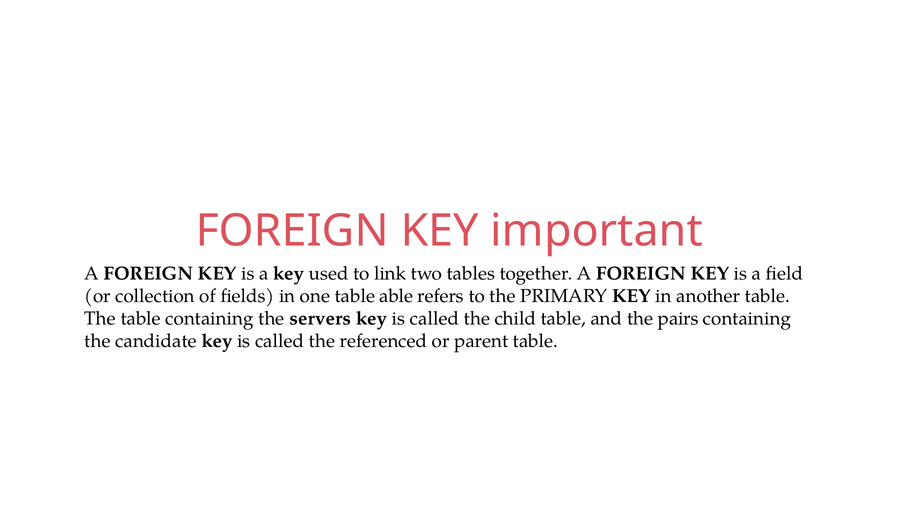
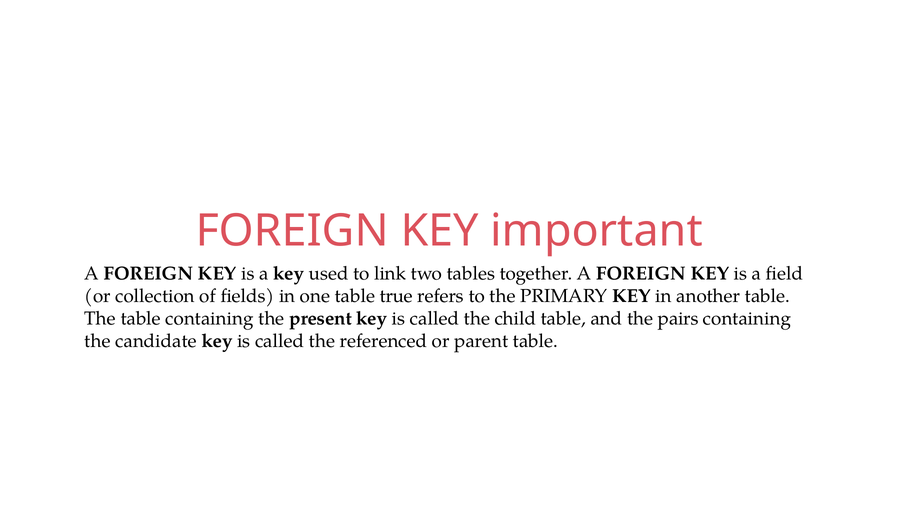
able: able -> true
servers: servers -> present
